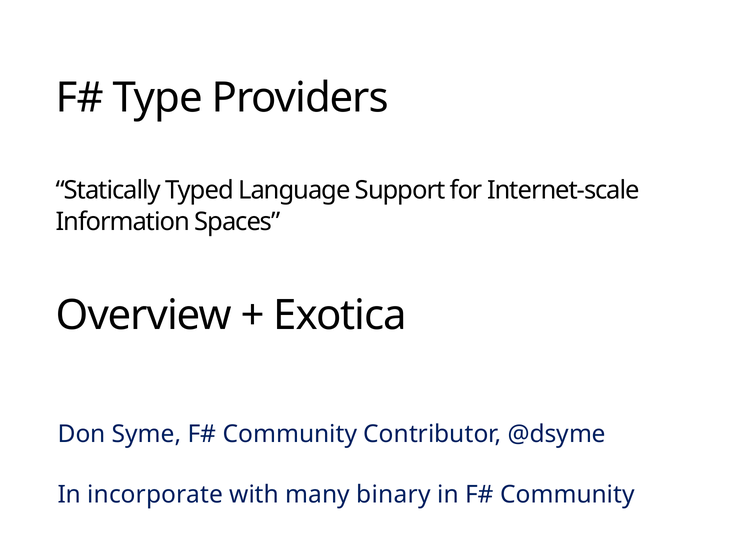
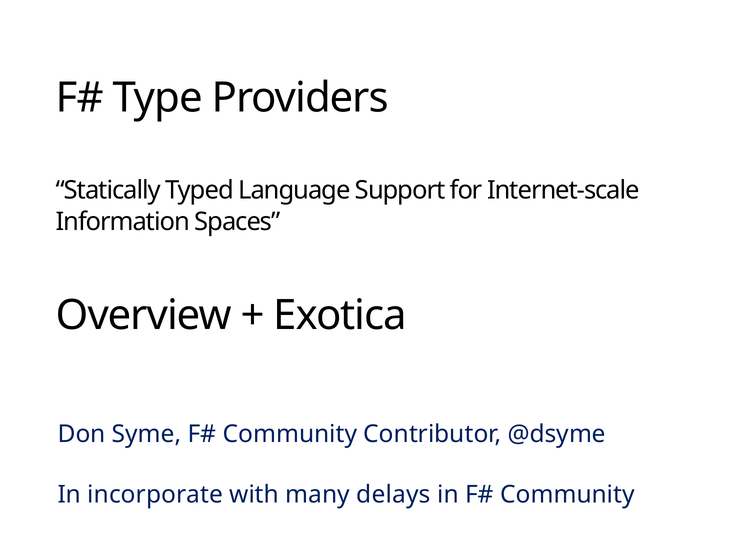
binary: binary -> delays
